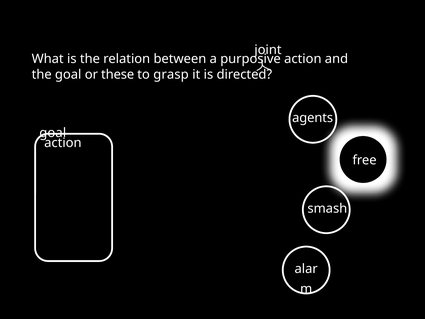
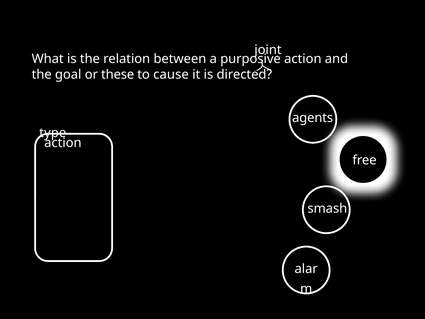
grasp: grasp -> cause
goal at (53, 133): goal -> type
